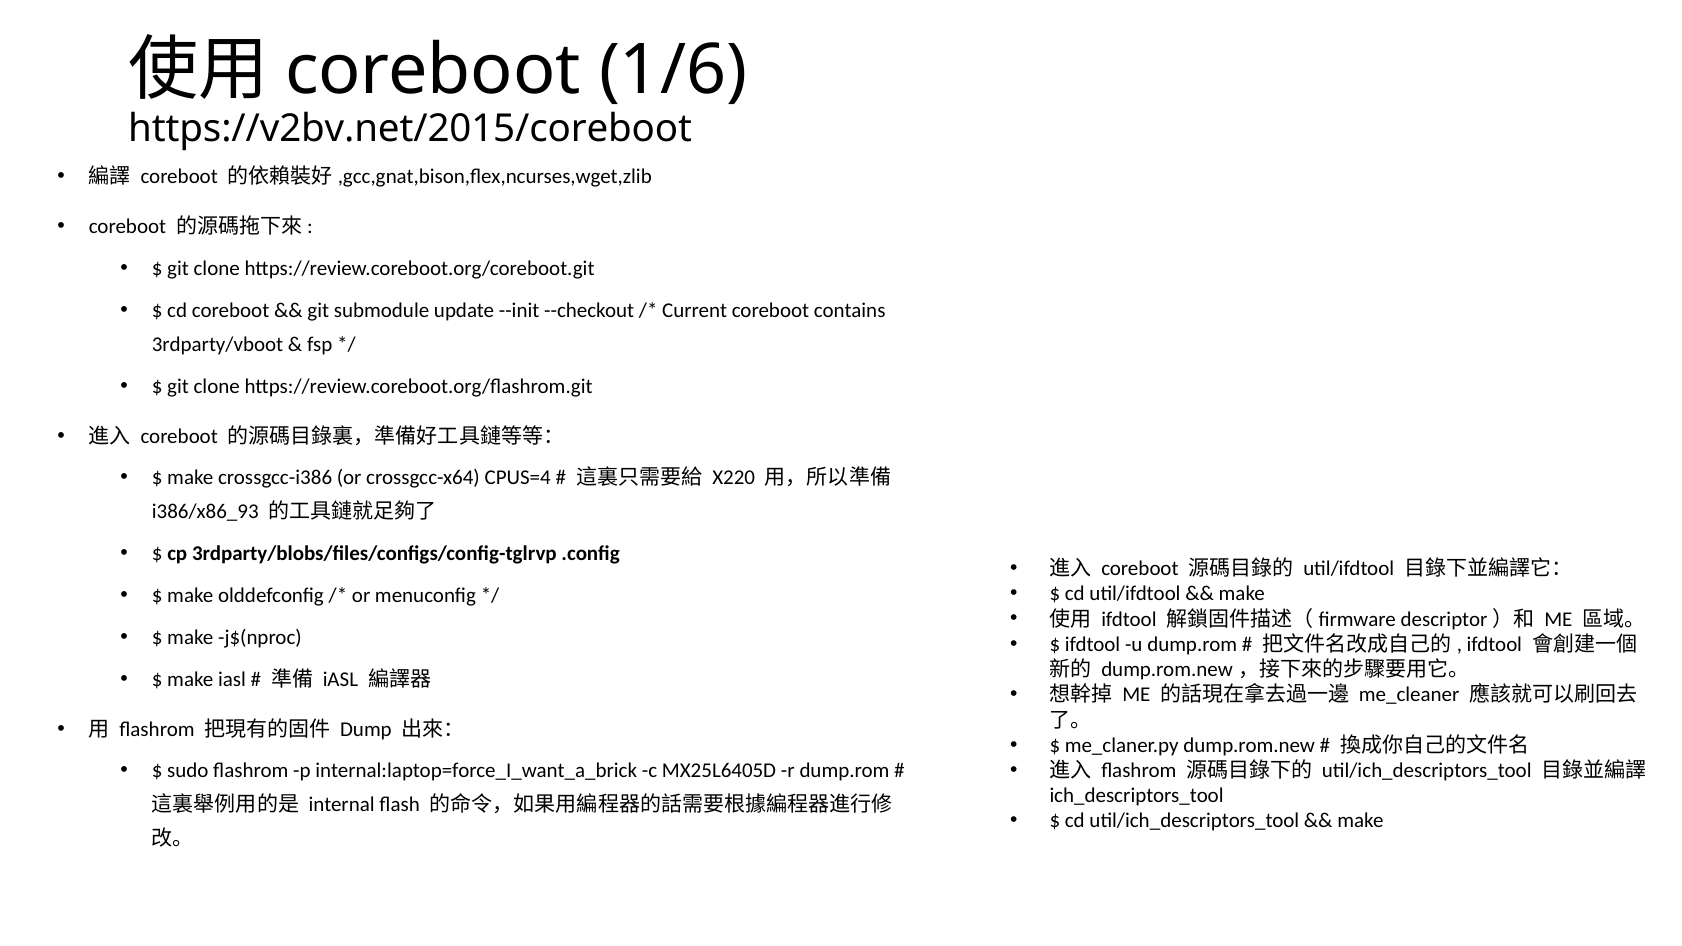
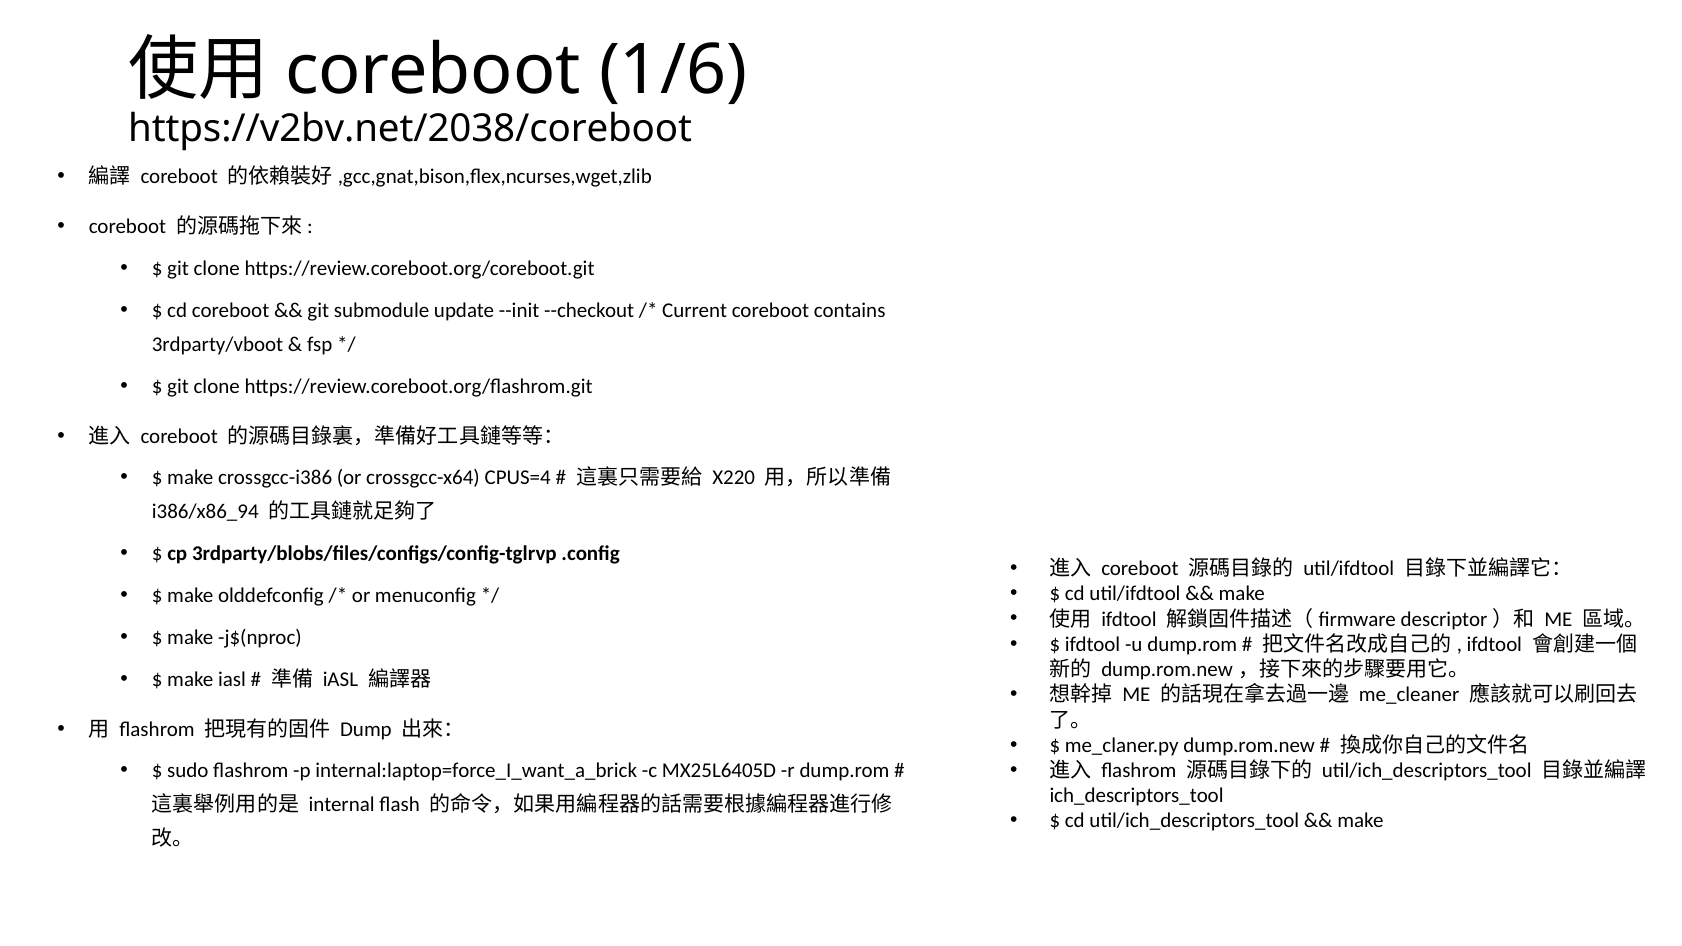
https://v2bv.net/2015/coreboot: https://v2bv.net/2015/coreboot -> https://v2bv.net/2038/coreboot
i386/x86_93: i386/x86_93 -> i386/x86_94
